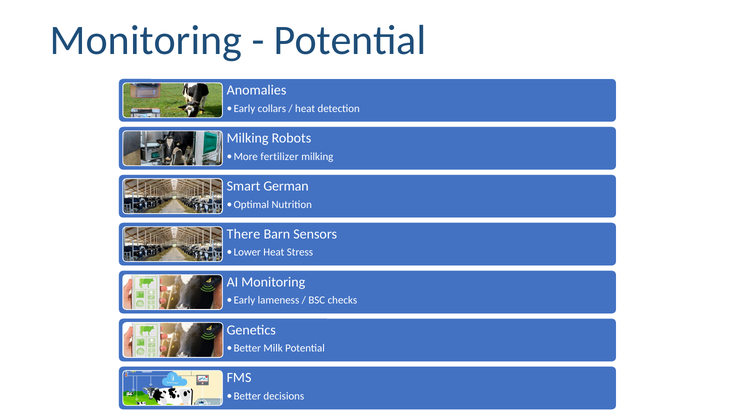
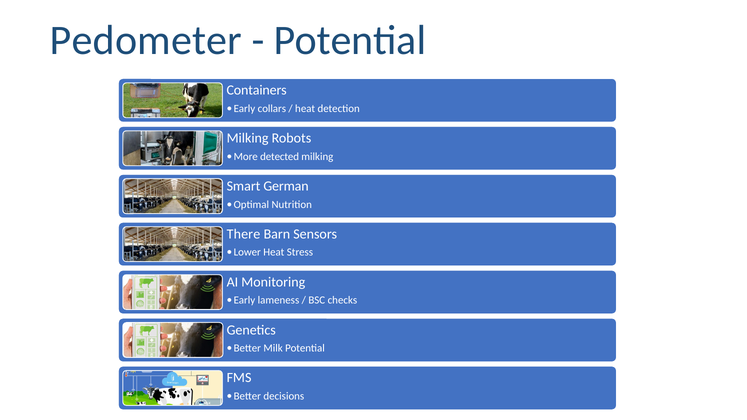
Monitoring at (146, 41): Monitoring -> Pedometer
Anomalies: Anomalies -> Containers
fertilizer: fertilizer -> detected
